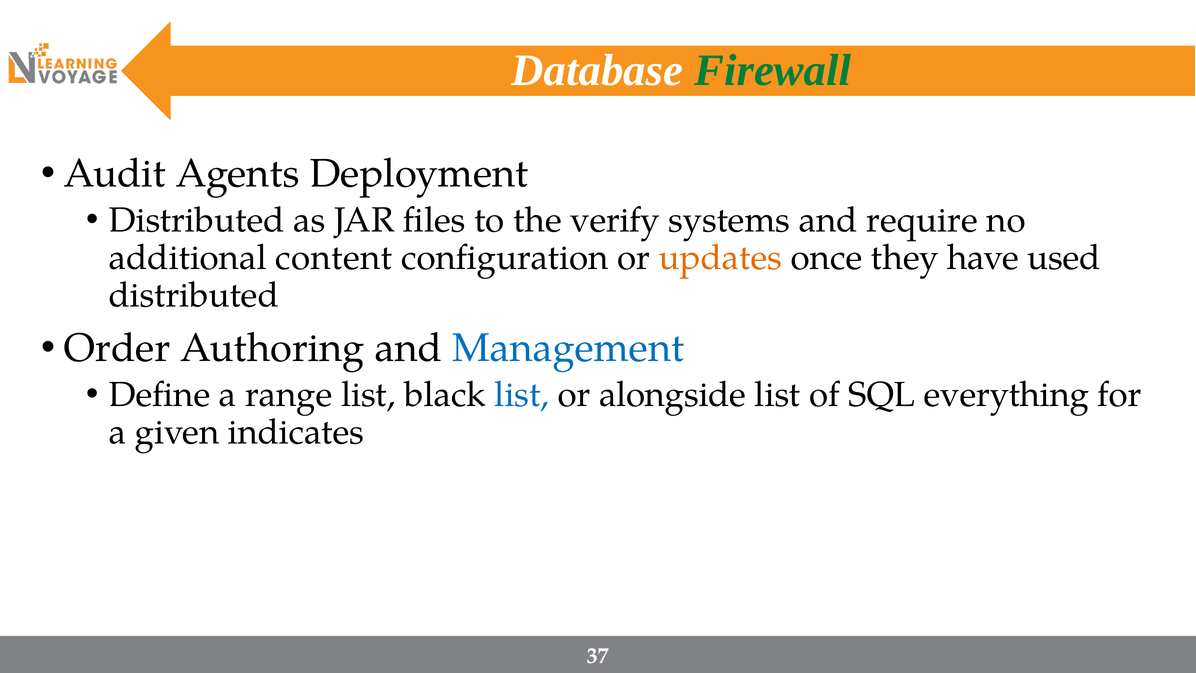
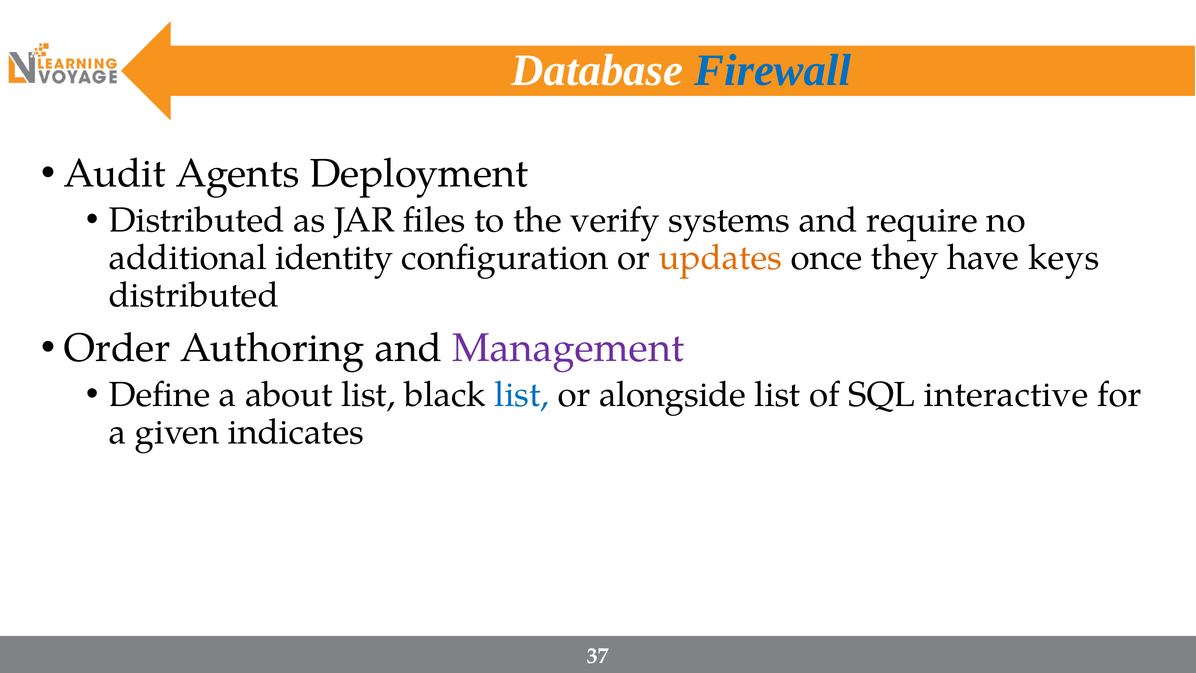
Firewall colour: green -> blue
content: content -> identity
used: used -> keys
Management colour: blue -> purple
range: range -> about
everything: everything -> interactive
